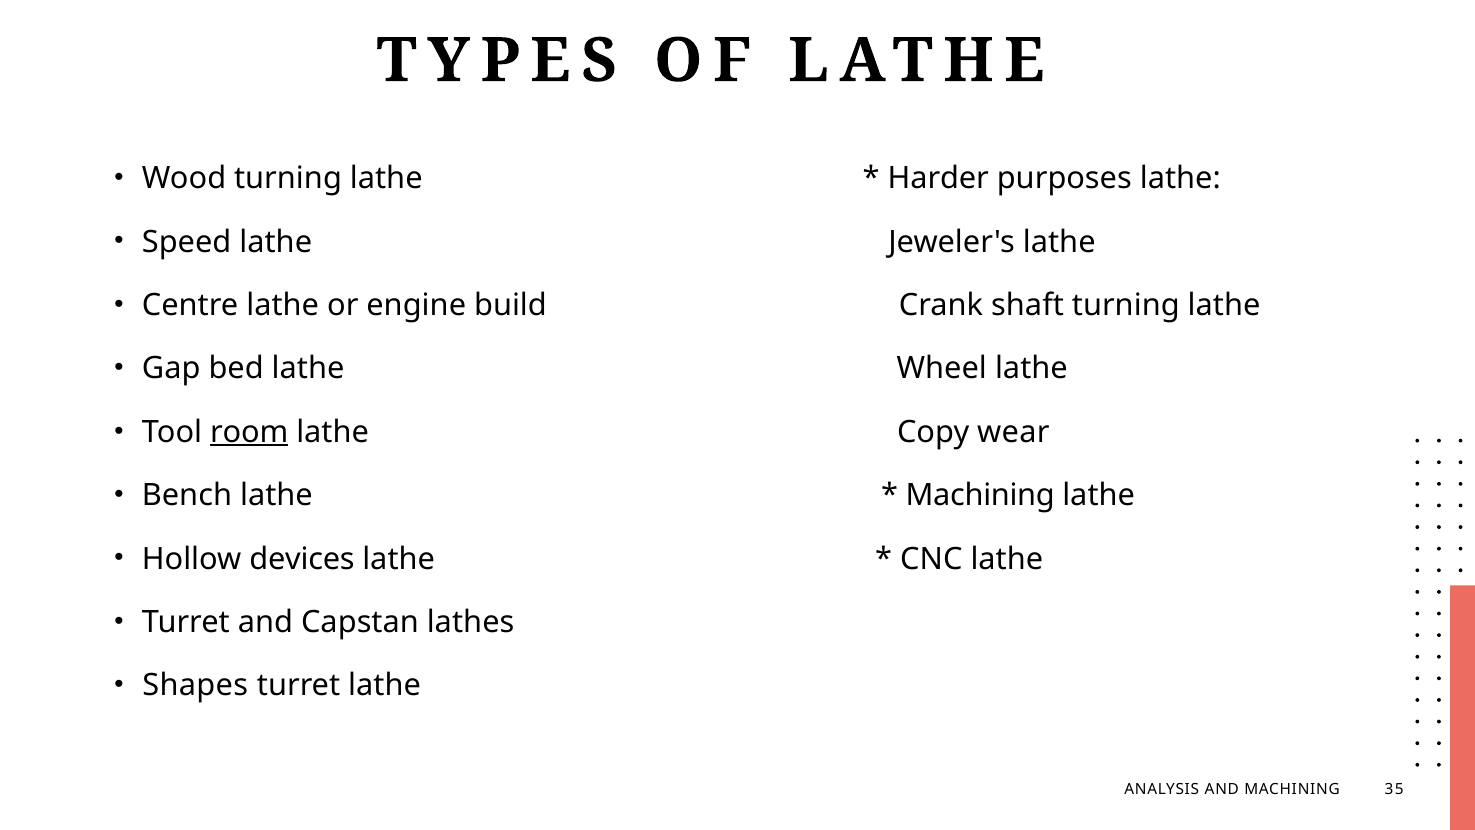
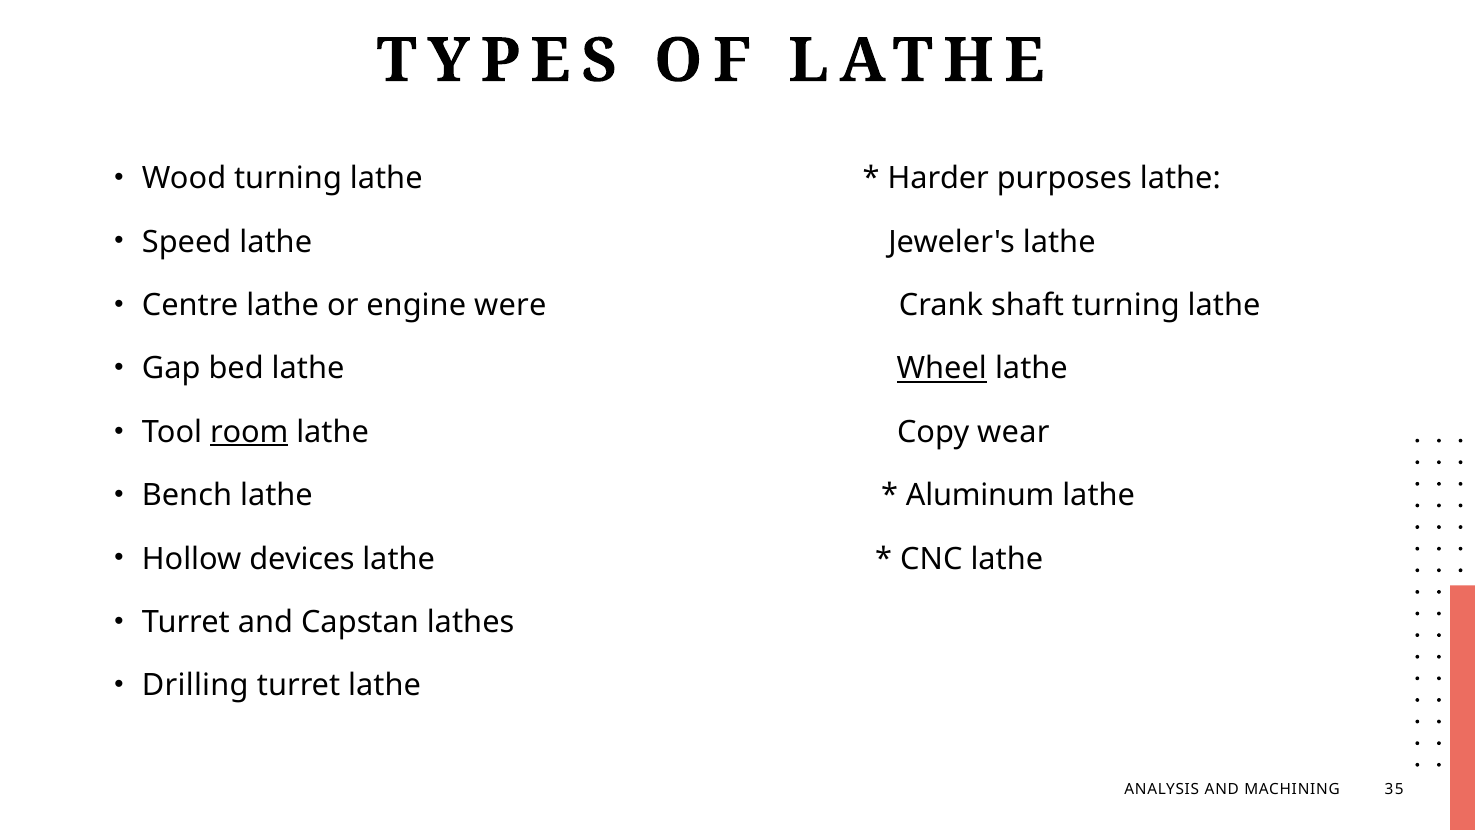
build: build -> were
Wheel underline: none -> present
Machining at (980, 495): Machining -> Aluminum
Shapes: Shapes -> Drilling
